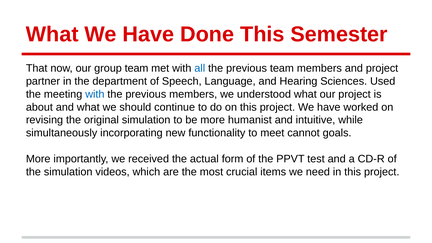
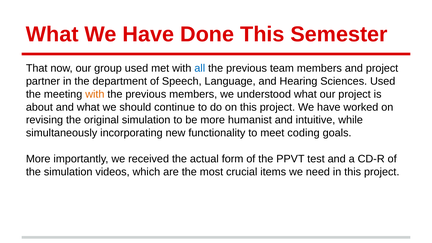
group team: team -> used
with at (95, 94) colour: blue -> orange
cannot: cannot -> coding
